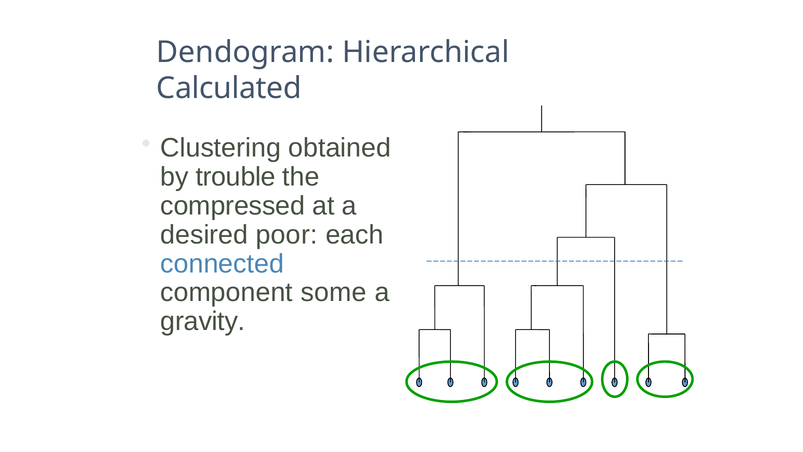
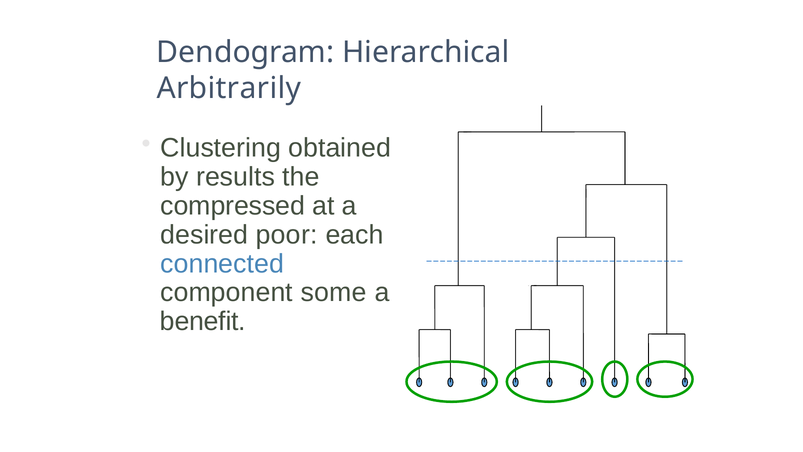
Calculated: Calculated -> Arbitrarily
trouble: trouble -> results
gravity: gravity -> benefit
